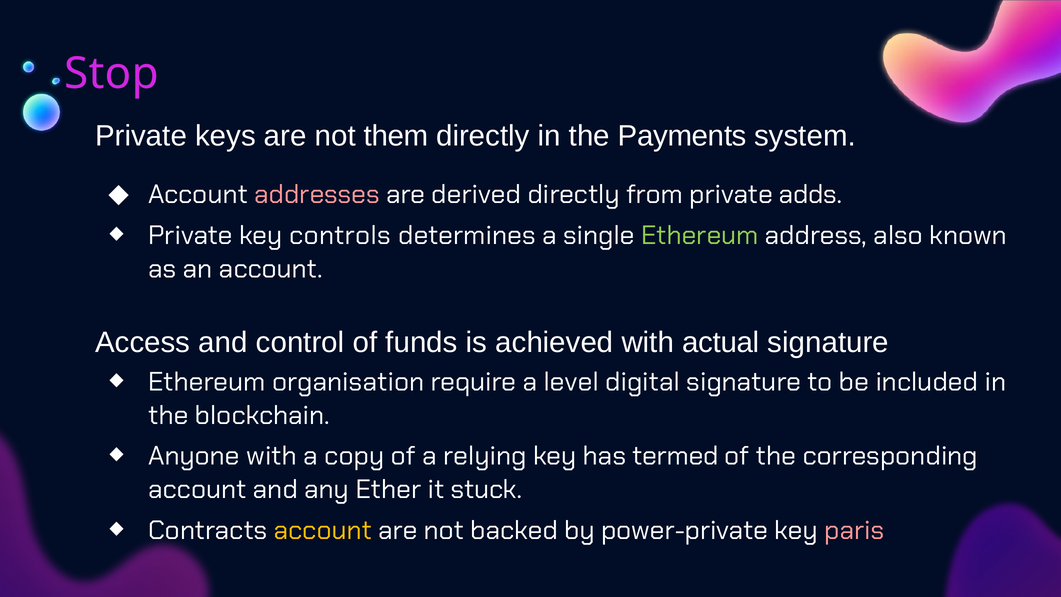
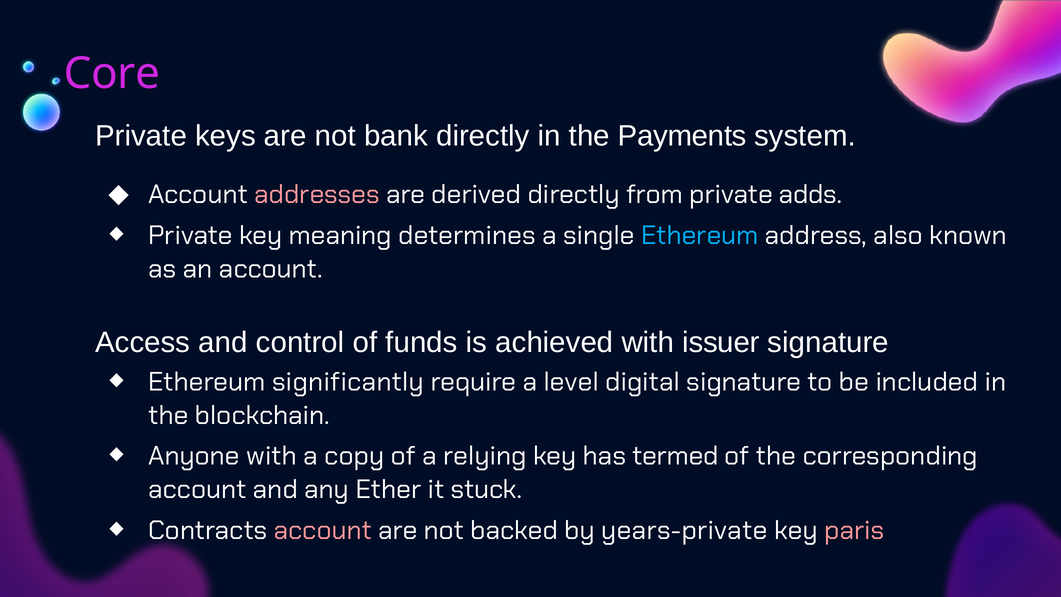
Stop: Stop -> Core
them: them -> bank
controls: controls -> meaning
Ethereum at (700, 235) colour: light green -> light blue
actual: actual -> issuer
organisation: organisation -> significantly
account at (323, 530) colour: yellow -> pink
power-private: power-private -> years-private
